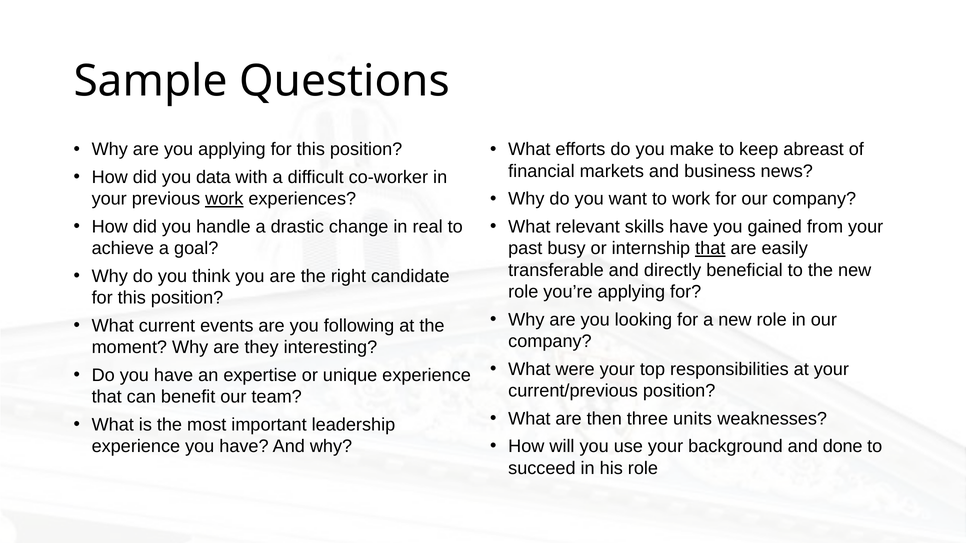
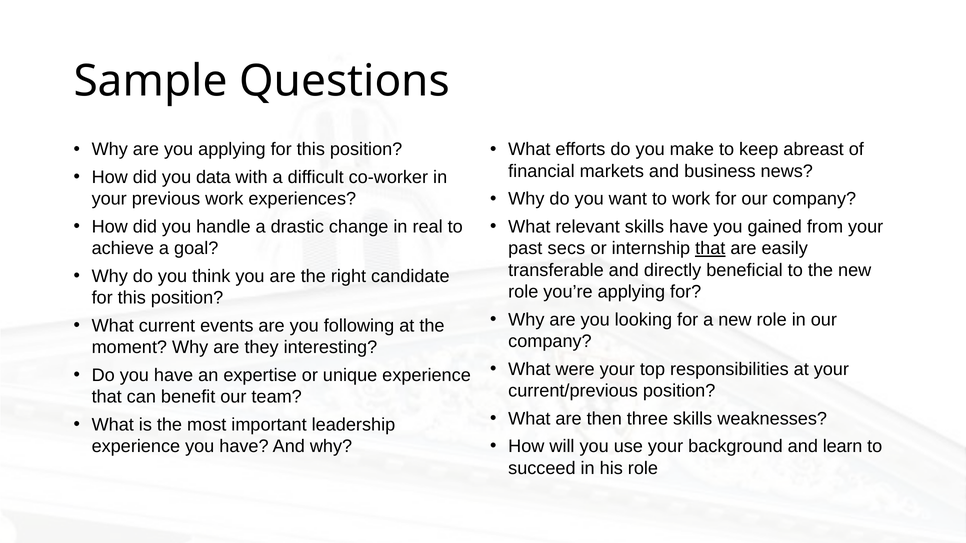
work at (224, 199) underline: present -> none
busy: busy -> secs
three units: units -> skills
done: done -> learn
